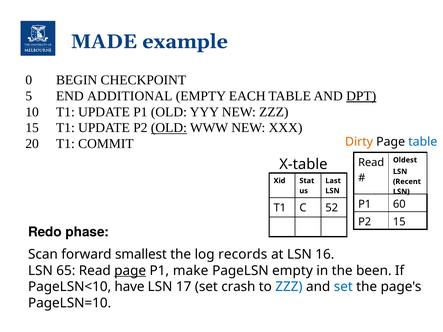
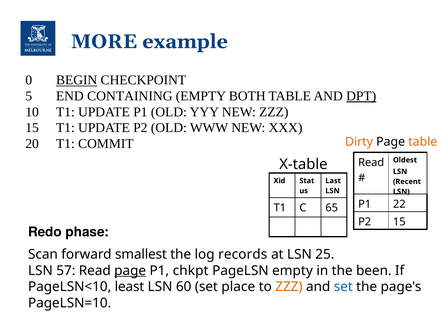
MADE: MADE -> MORE
BEGIN underline: none -> present
ADDITIONAL: ADDITIONAL -> CONTAINING
EACH: EACH -> BOTH
OLD at (169, 128) underline: present -> none
table at (423, 142) colour: blue -> orange
60: 60 -> 22
52: 52 -> 65
16: 16 -> 25
65: 65 -> 57
make: make -> chkpt
have: have -> least
17: 17 -> 60
crash: crash -> place
ZZZ at (289, 287) colour: blue -> orange
